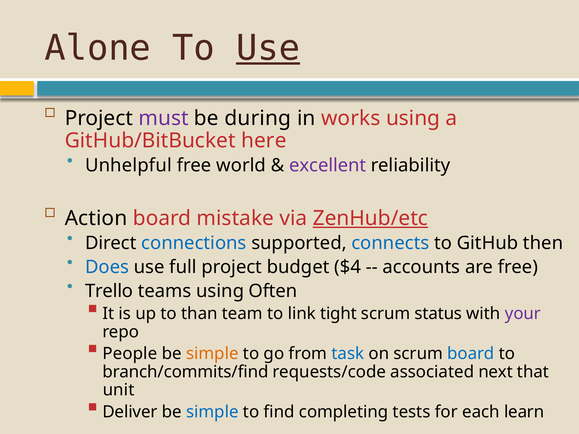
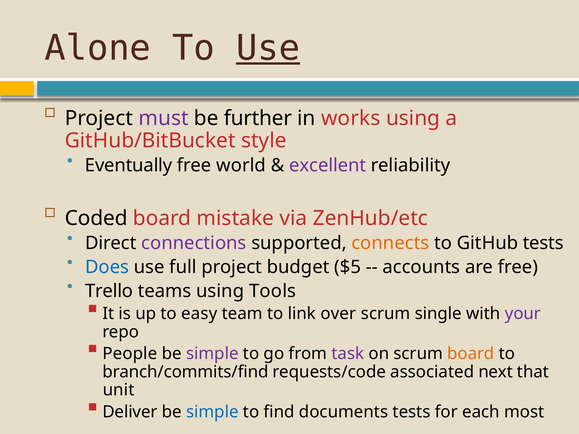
during: during -> further
here: here -> style
Unhelpful: Unhelpful -> Eventually
Action: Action -> Coded
ZenHub/etc underline: present -> none
connections colour: blue -> purple
connects colour: blue -> orange
GitHub then: then -> tests
$4: $4 -> $5
Often: Often -> Tools
than: than -> easy
tight: tight -> over
status: status -> single
simple at (212, 354) colour: orange -> purple
task colour: blue -> purple
board at (471, 354) colour: blue -> orange
completing: completing -> documents
learn: learn -> most
